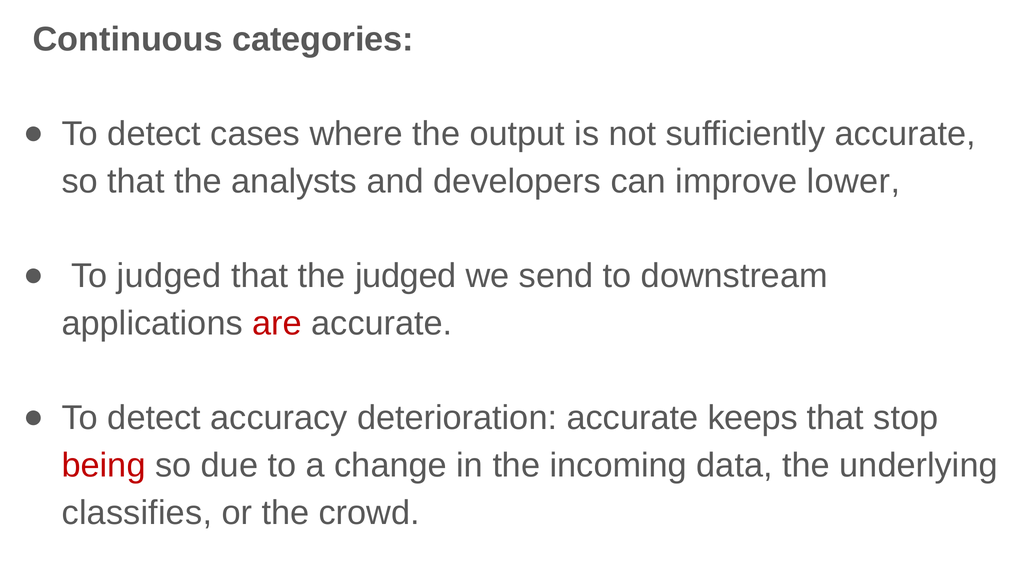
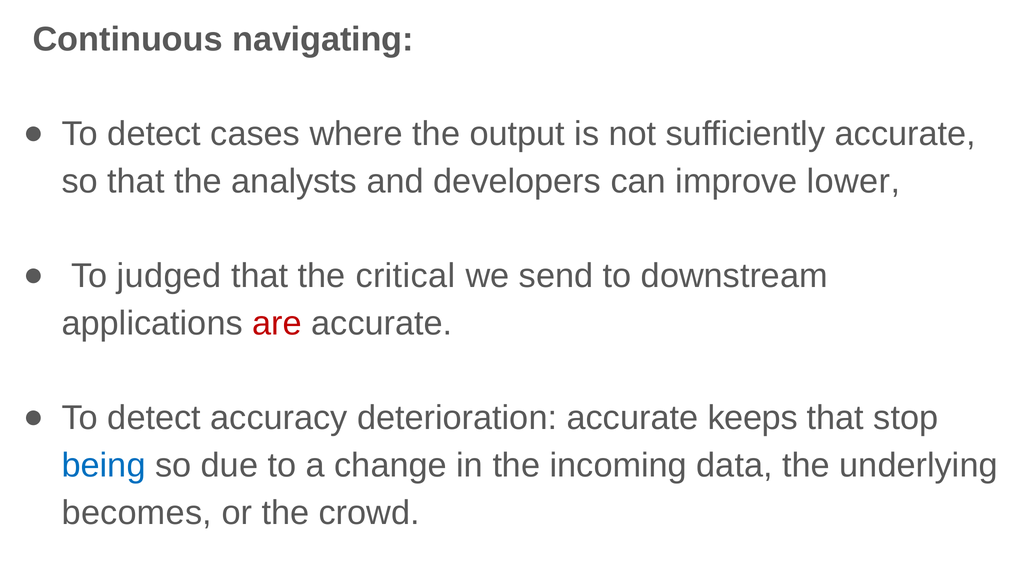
categories: categories -> navigating
the judged: judged -> critical
being colour: red -> blue
classifies: classifies -> becomes
